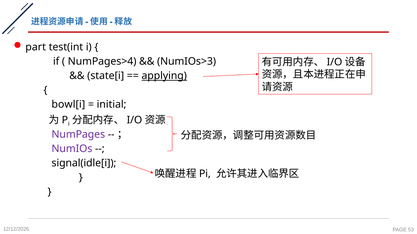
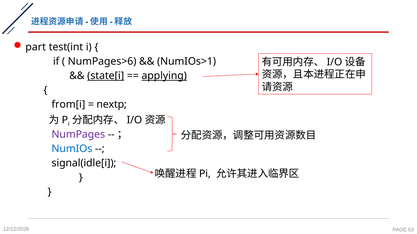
NumPages>4: NumPages>4 -> NumPages>6
NumIOs>3: NumIOs>3 -> NumIOs>1
state[i underline: none -> present
bowl[i: bowl[i -> from[i
initial: initial -> nextp
NumIOs colour: purple -> blue
